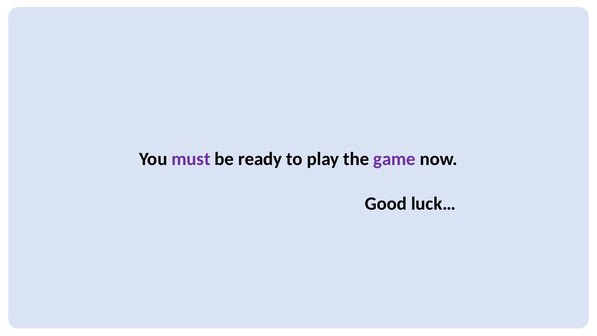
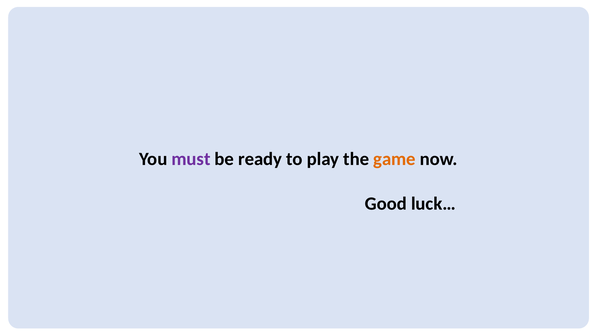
game colour: purple -> orange
